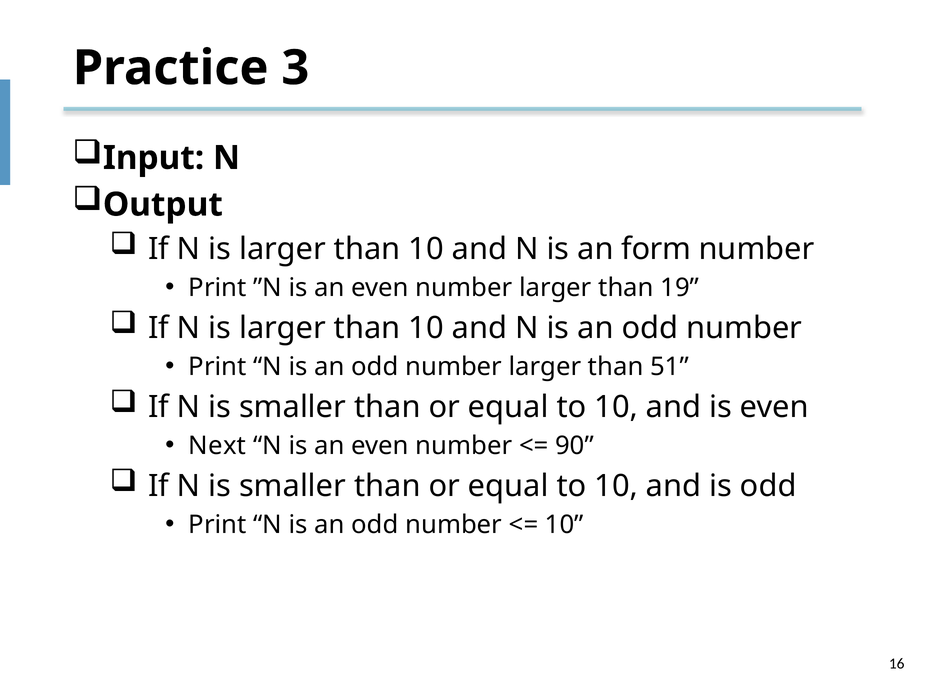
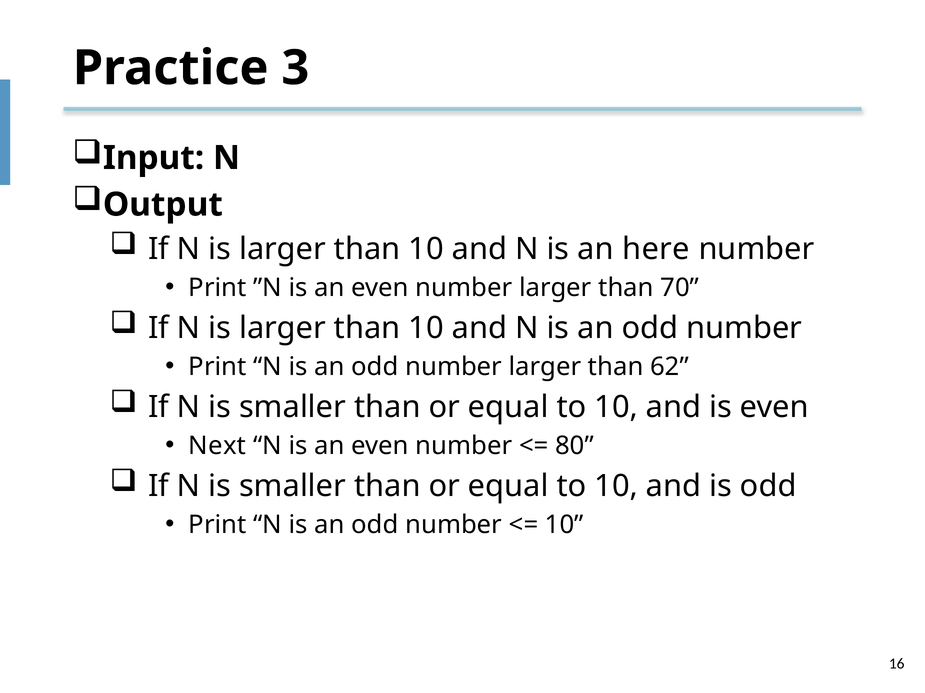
form: form -> here
19: 19 -> 70
51: 51 -> 62
90: 90 -> 80
